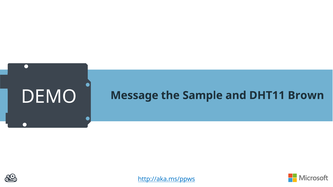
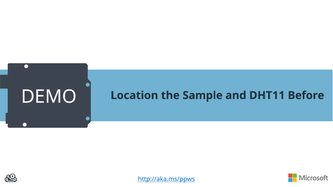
Message: Message -> Location
Brown: Brown -> Before
